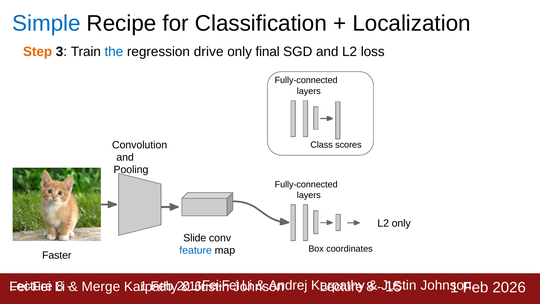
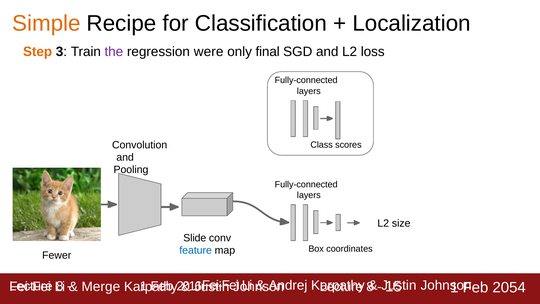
Simple colour: blue -> orange
the colour: blue -> purple
drive: drive -> were
L2 only: only -> size
Faster: Faster -> Fewer
2026: 2026 -> 2054
